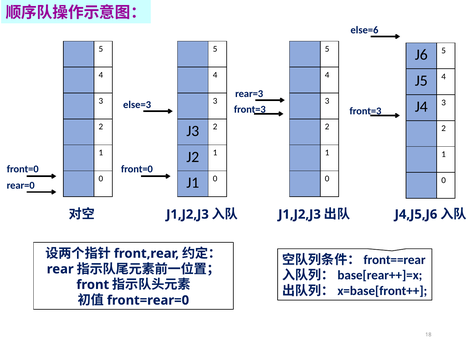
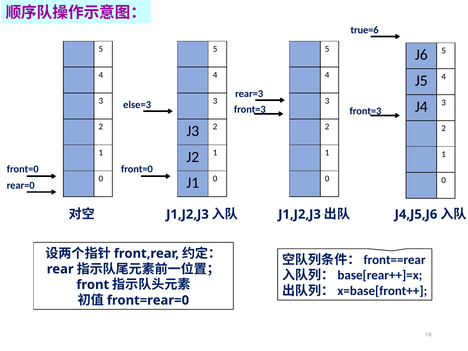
else=6: else=6 -> true=6
